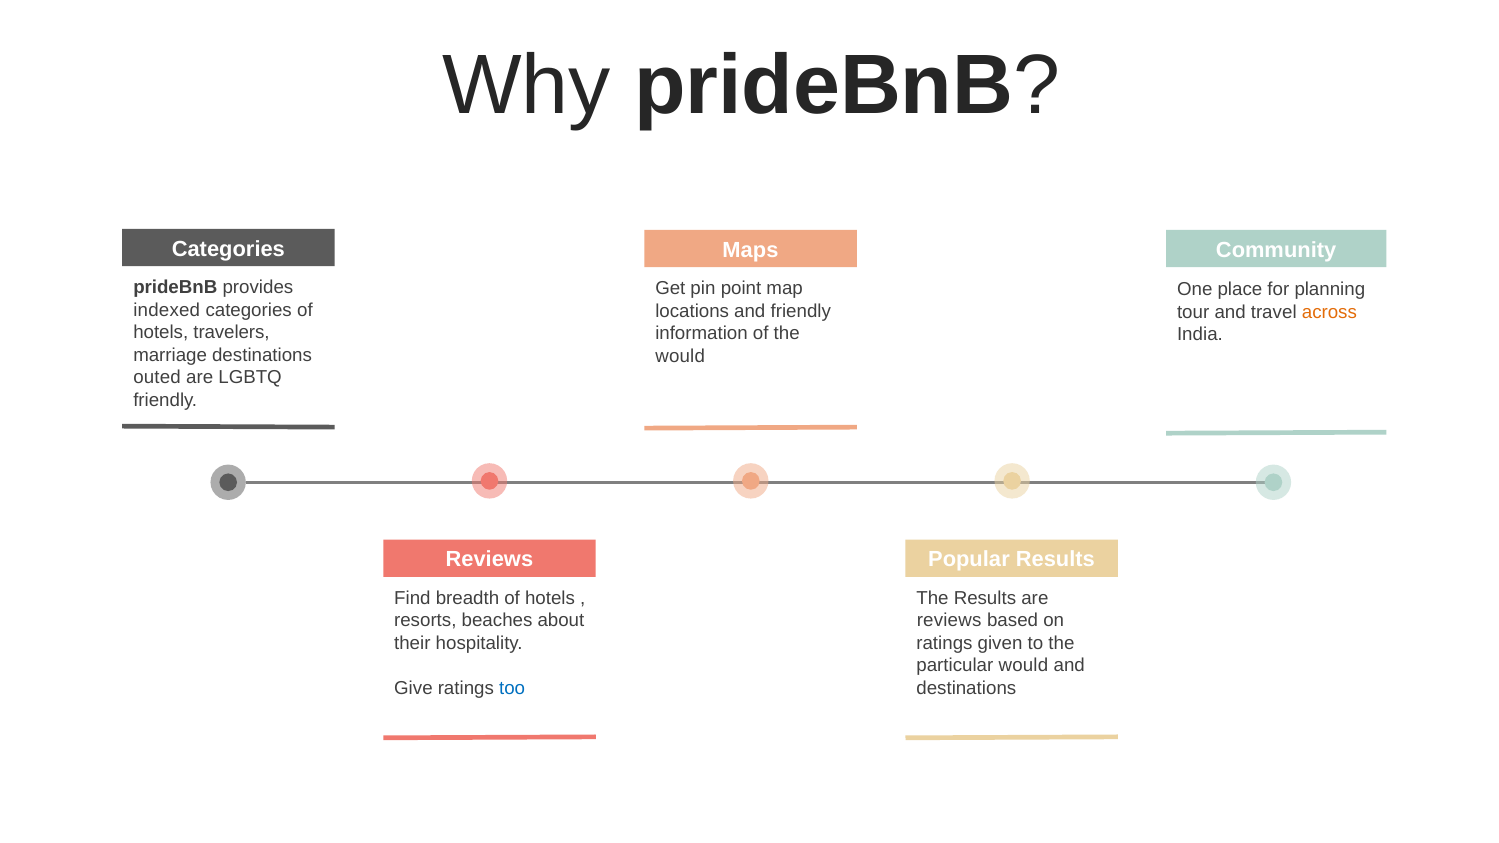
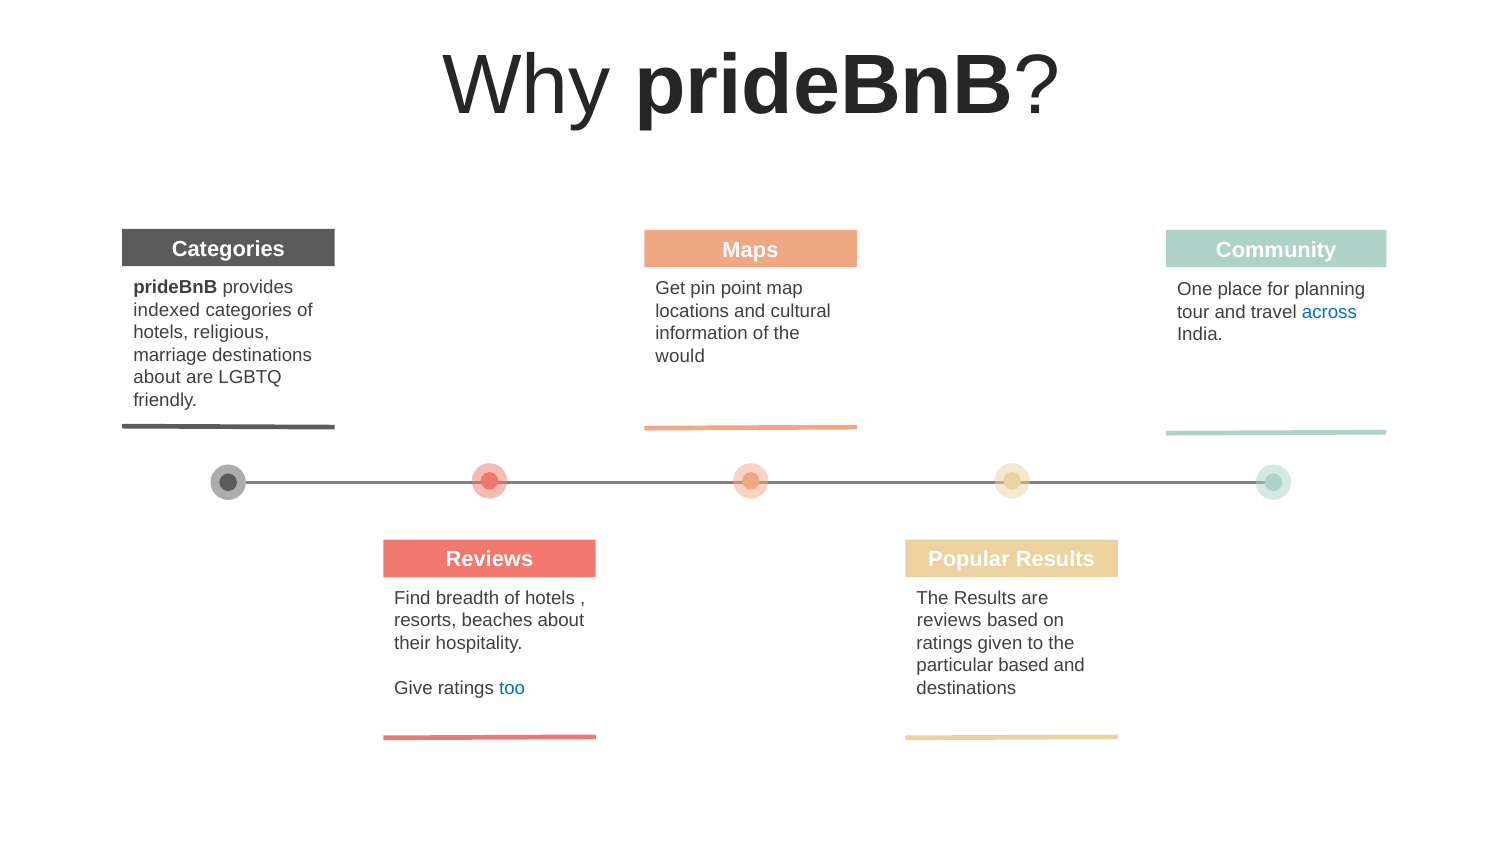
and friendly: friendly -> cultural
across colour: orange -> blue
travelers: travelers -> religious
outed at (157, 378): outed -> about
particular would: would -> based
